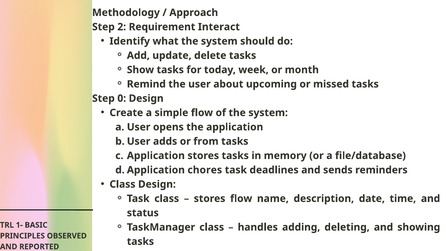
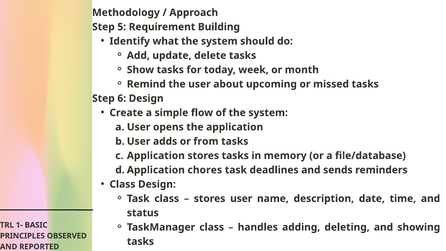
2: 2 -> 5
Interact: Interact -> Building
0: 0 -> 6
stores flow: flow -> user
